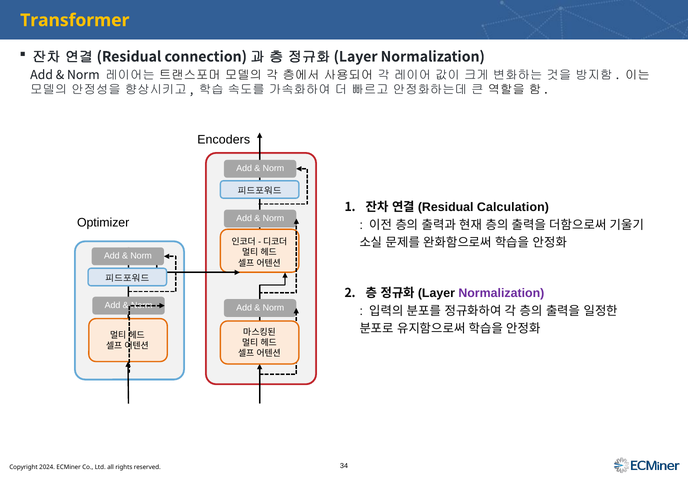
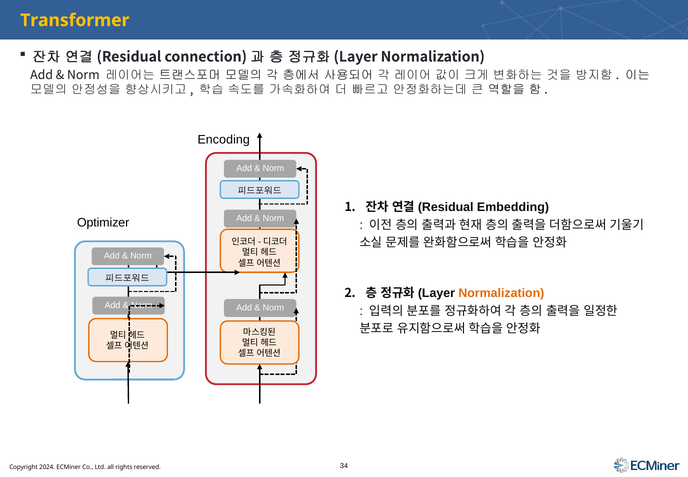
Encoders: Encoders -> Encoding
Calculation: Calculation -> Embedding
Normalization at (501, 293) colour: purple -> orange
